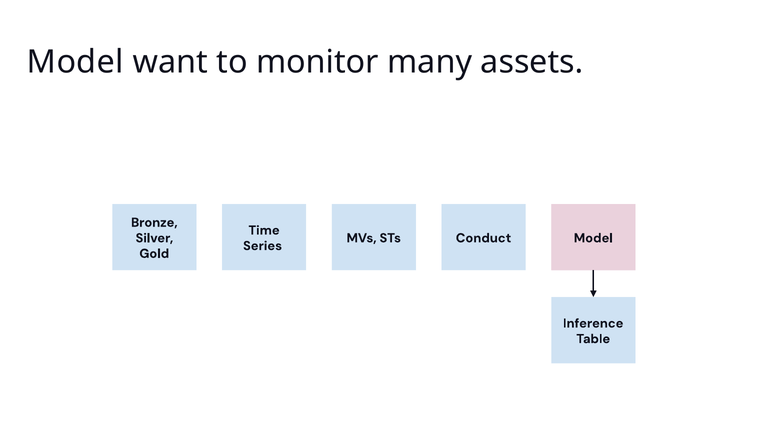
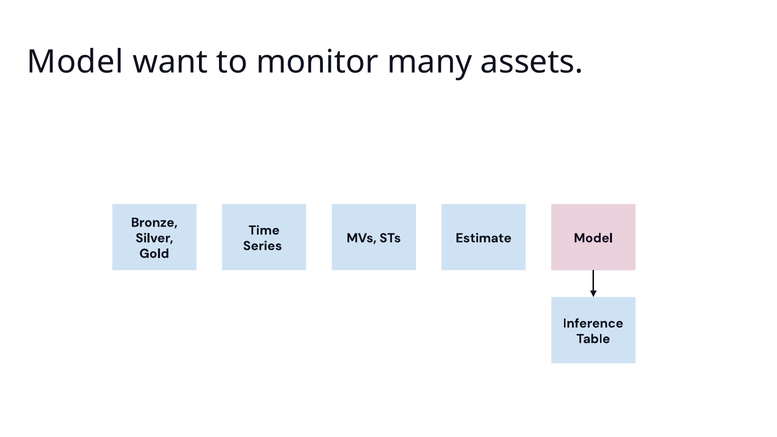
Conduct: Conduct -> Estimate
